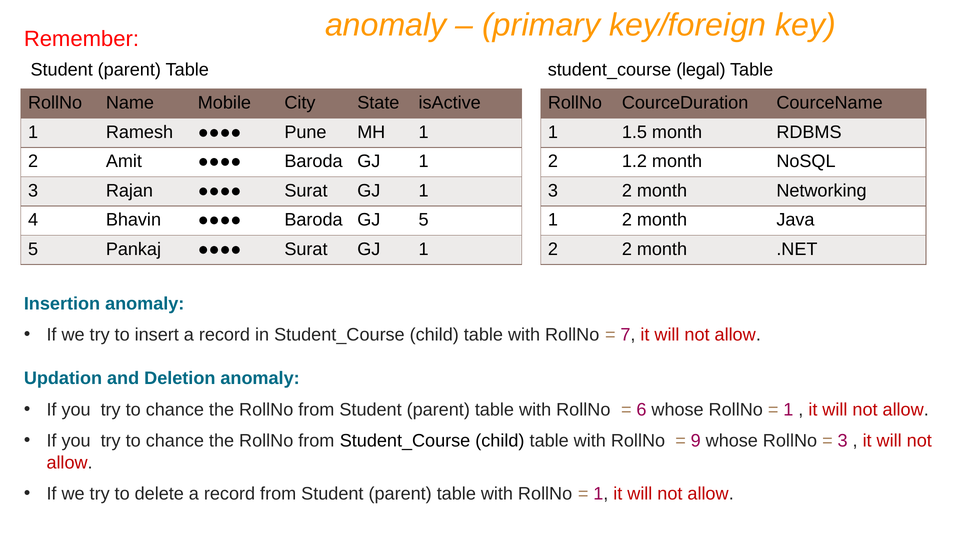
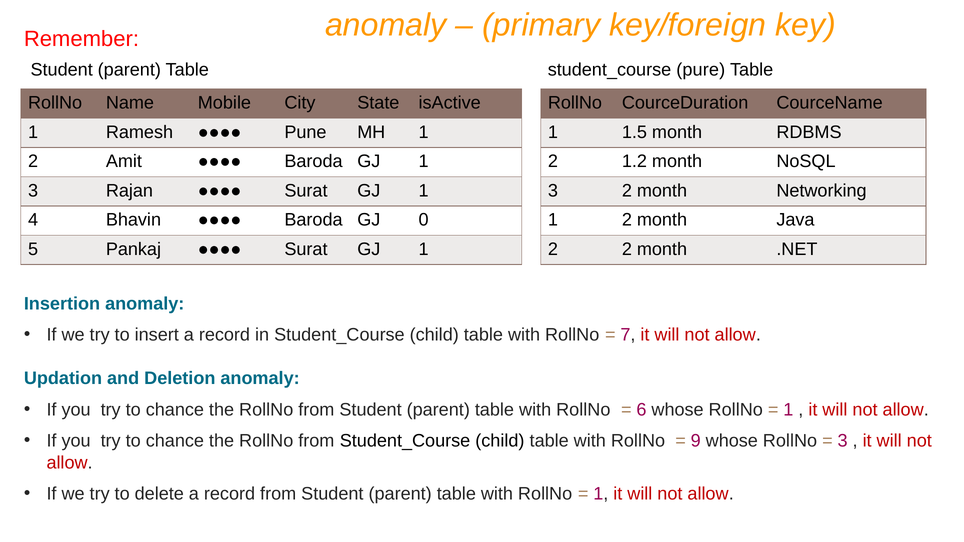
legal: legal -> pure
GJ 5: 5 -> 0
